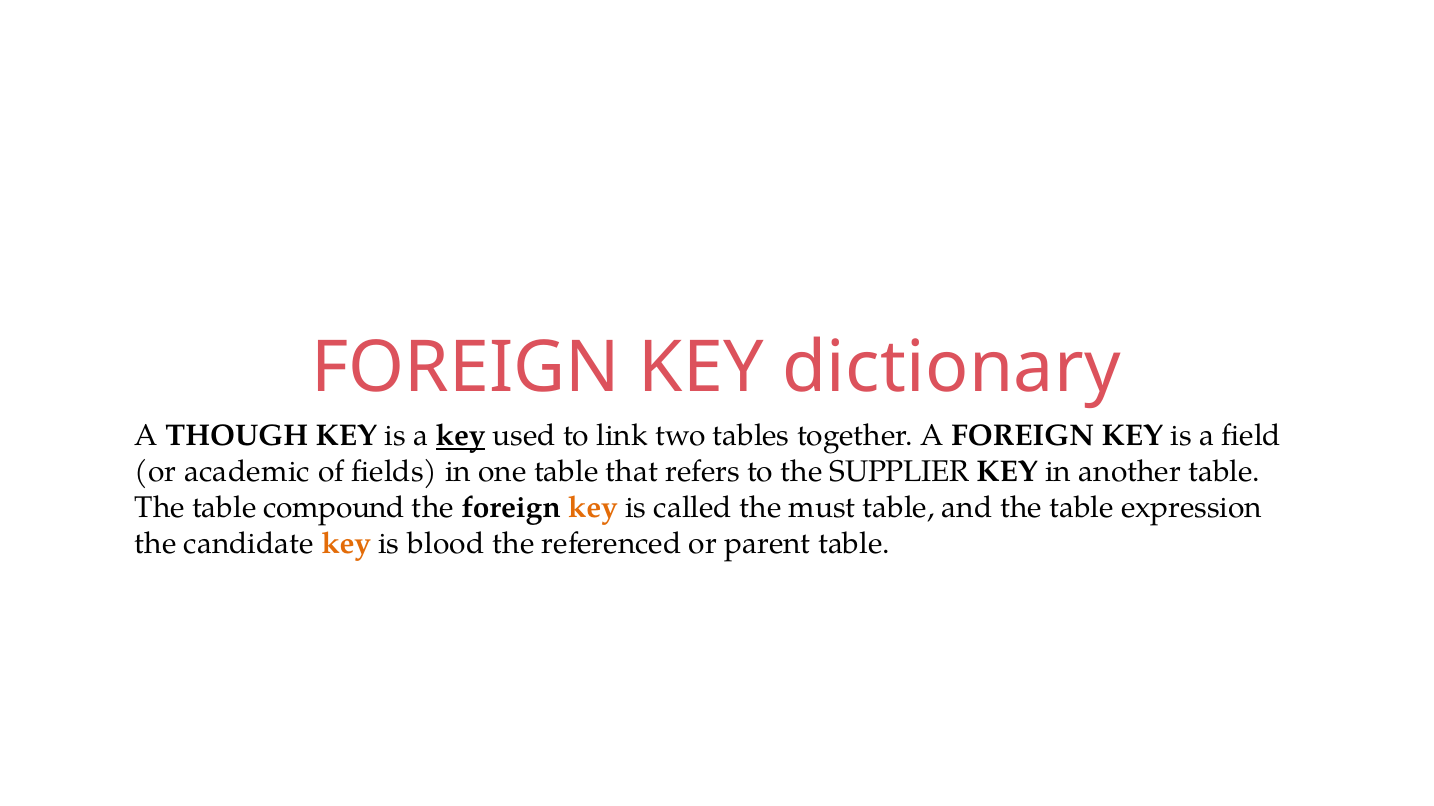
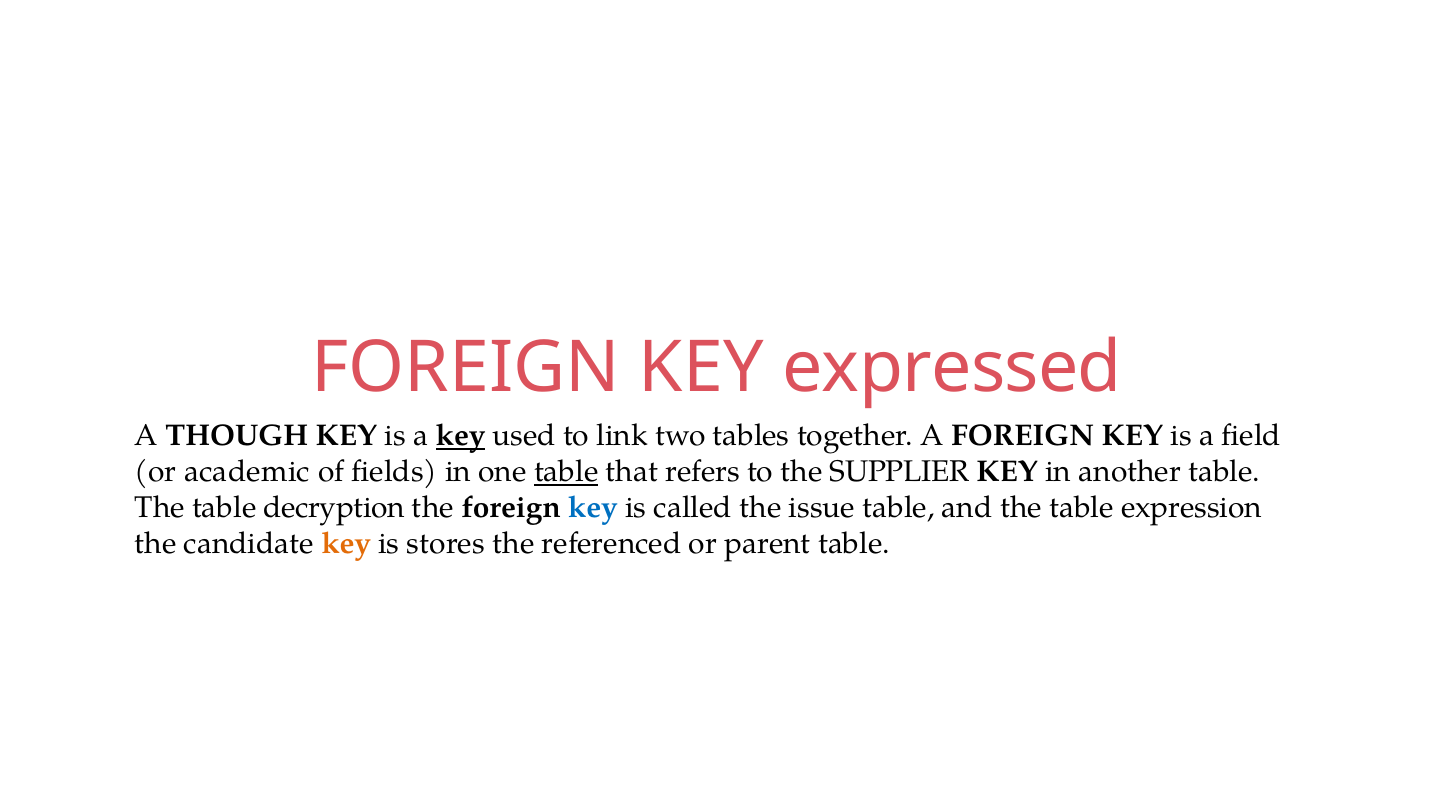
dictionary: dictionary -> expressed
table at (566, 472) underline: none -> present
compound: compound -> decryption
key at (593, 508) colour: orange -> blue
must: must -> issue
blood: blood -> stores
